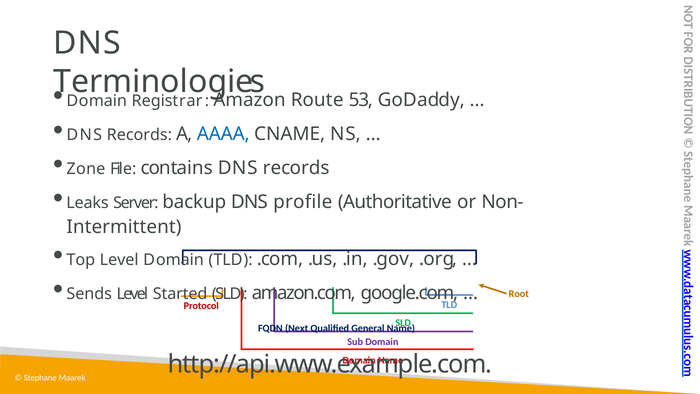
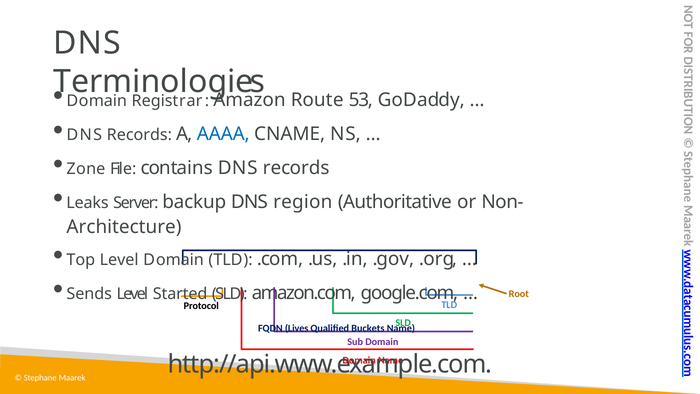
profile: profile -> region
Intermittent: Intermittent -> Architecture
Protocol colour: red -> black
Next: Next -> Lives
General: General -> Buckets
